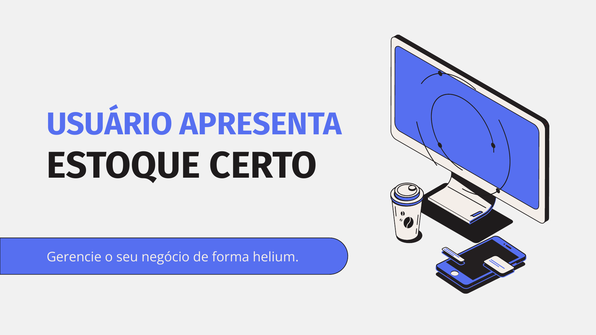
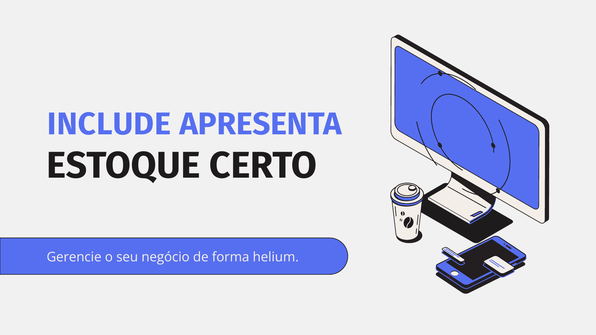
USUÁRIO: USUÁRIO -> INCLUDE
